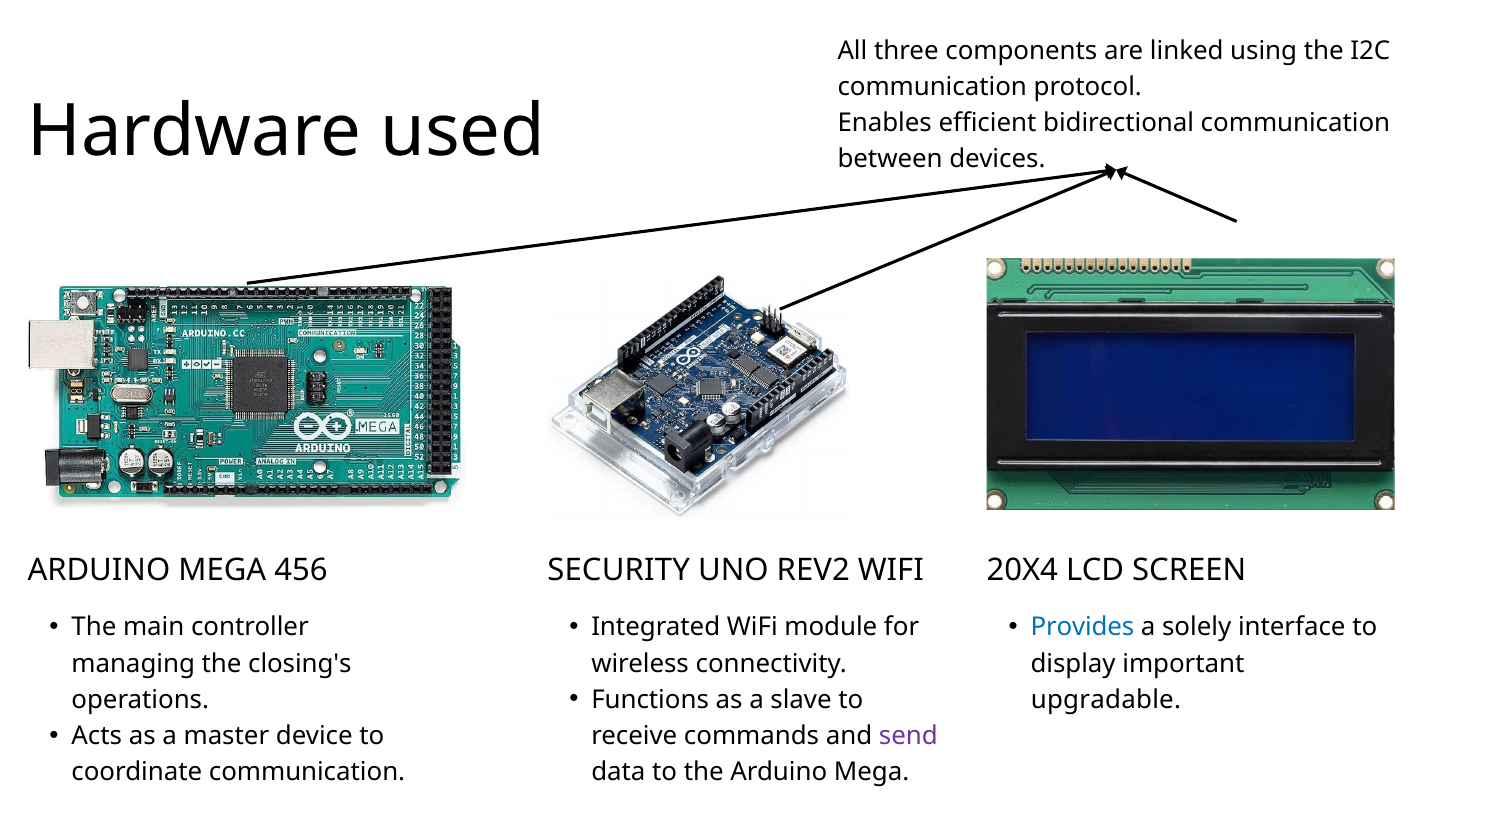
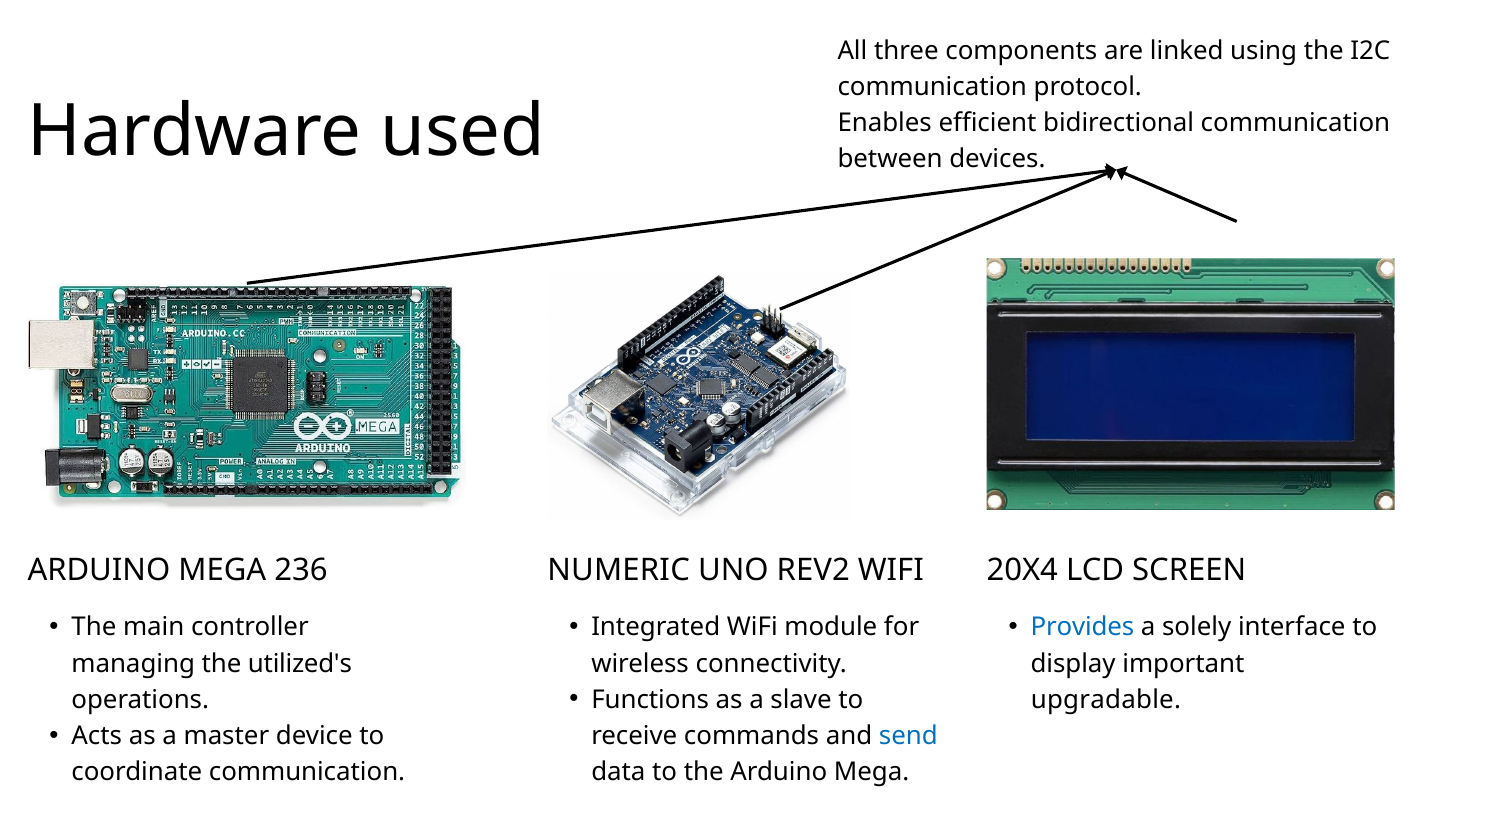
456: 456 -> 236
SECURITY: SECURITY -> NUMERIC
closing's: closing's -> utilized's
send colour: purple -> blue
